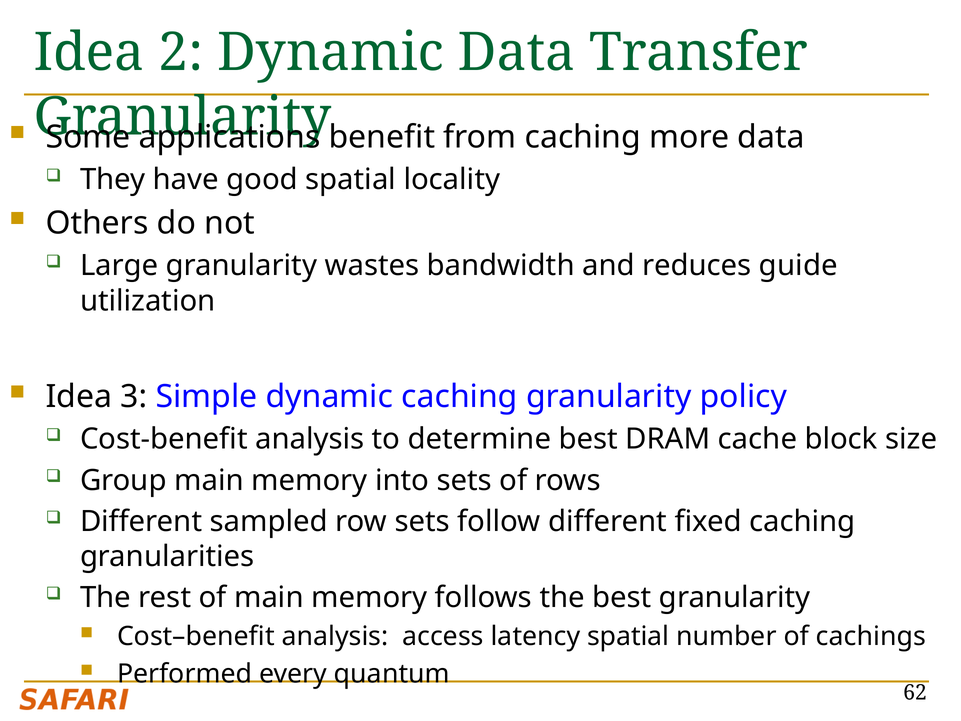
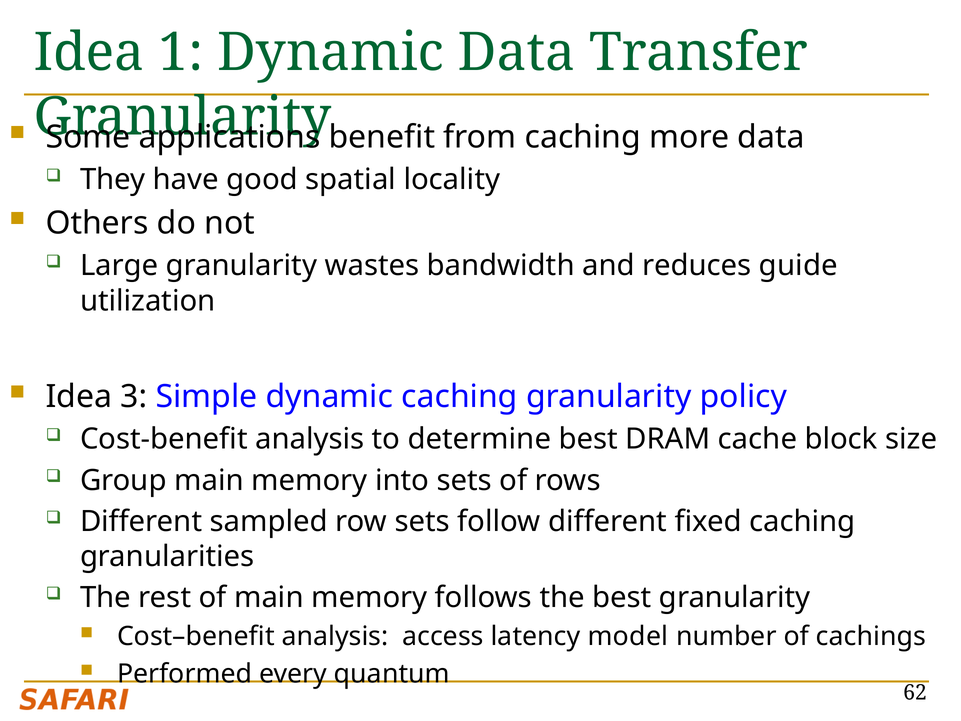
2: 2 -> 1
latency spatial: spatial -> model
